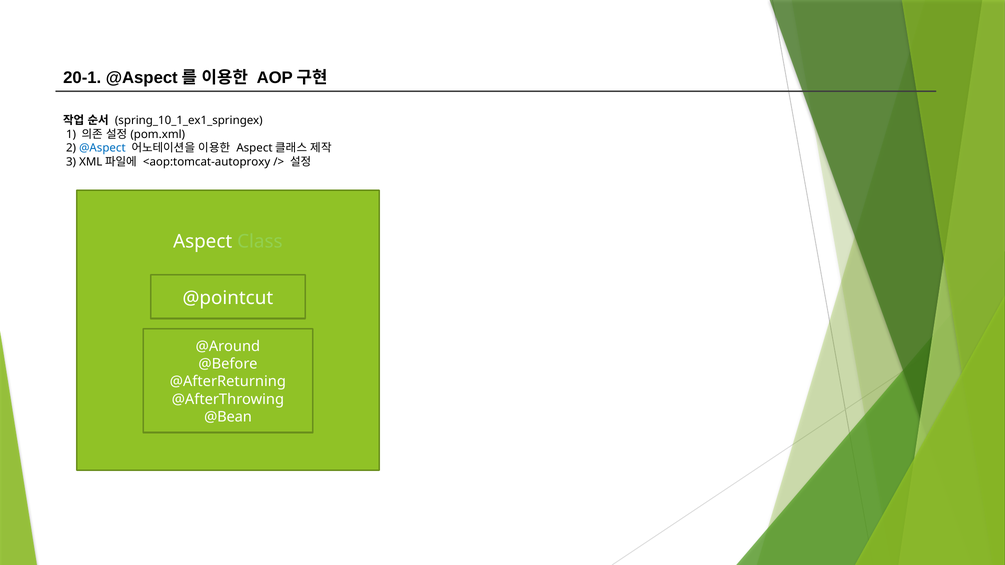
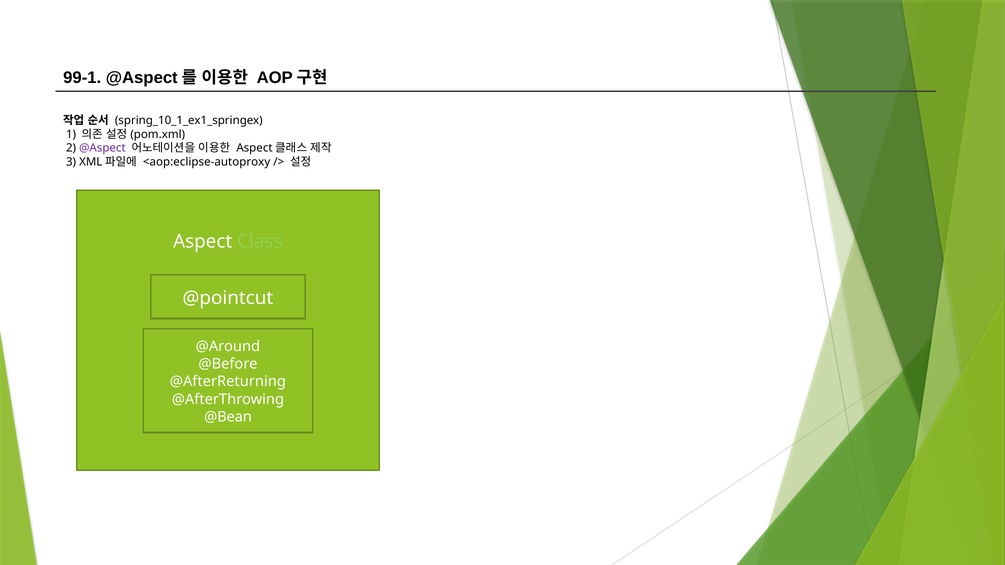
20-1: 20-1 -> 99-1
@Aspect at (102, 148) colour: blue -> purple
<aop:tomcat-autoproxy: <aop:tomcat-autoproxy -> <aop:eclipse-autoproxy
